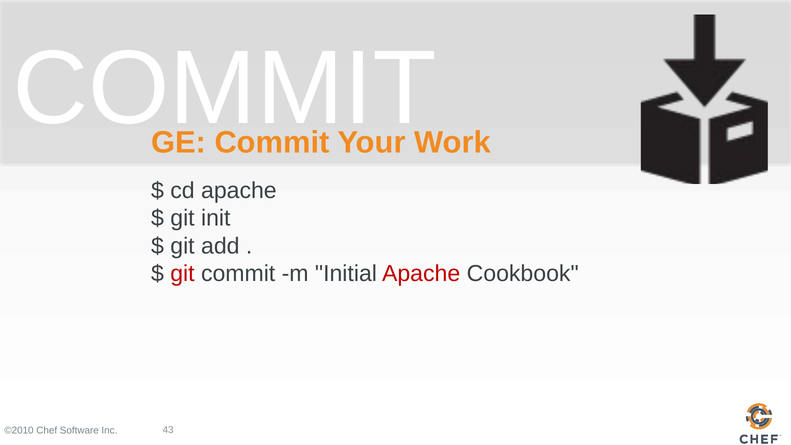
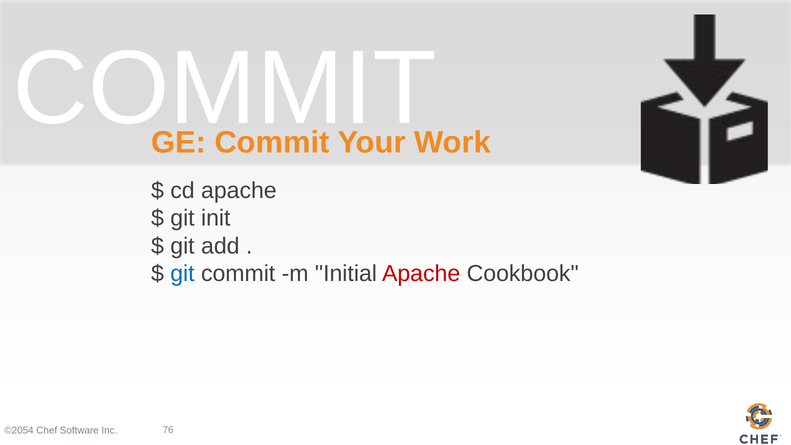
git at (182, 274) colour: red -> blue
©2010: ©2010 -> ©2054
43: 43 -> 76
